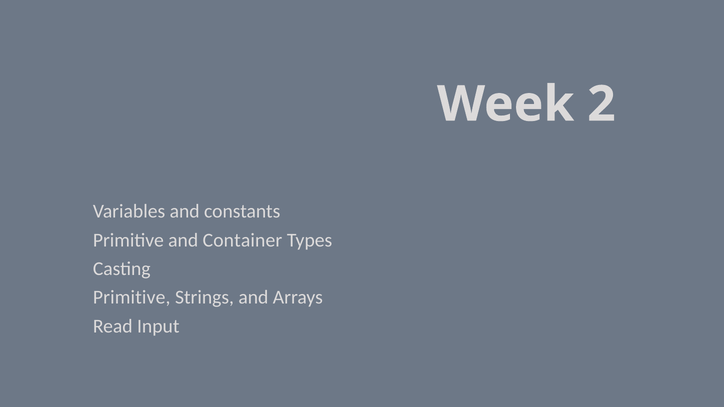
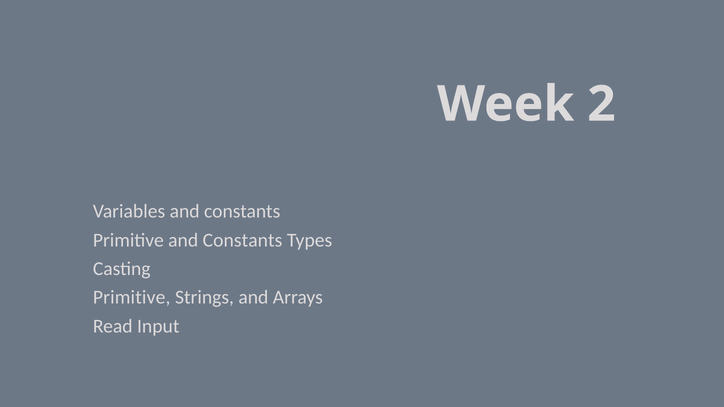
Primitive and Container: Container -> Constants
